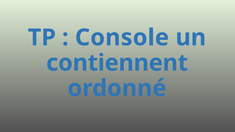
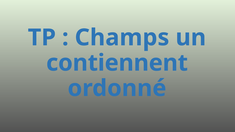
Console: Console -> Champs
